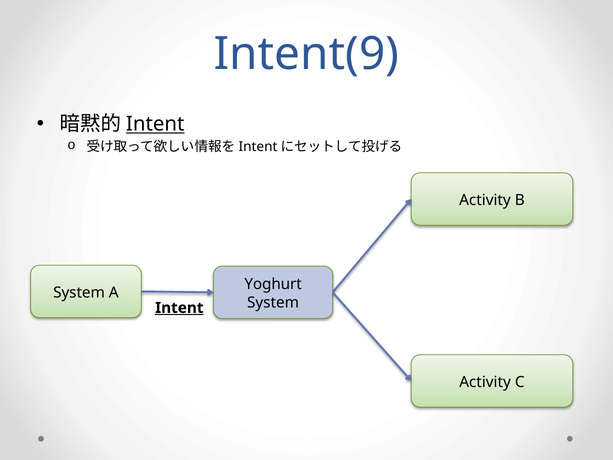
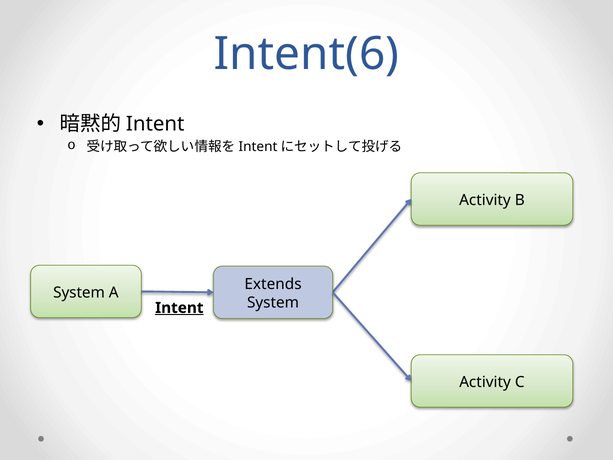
Intent(9: Intent(9 -> Intent(6
Intent at (155, 124) underline: present -> none
Yoghurt: Yoghurt -> Extends
